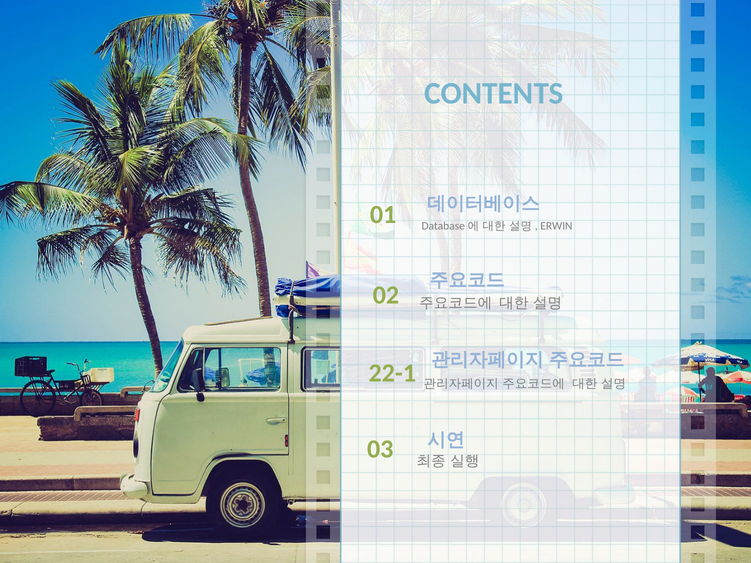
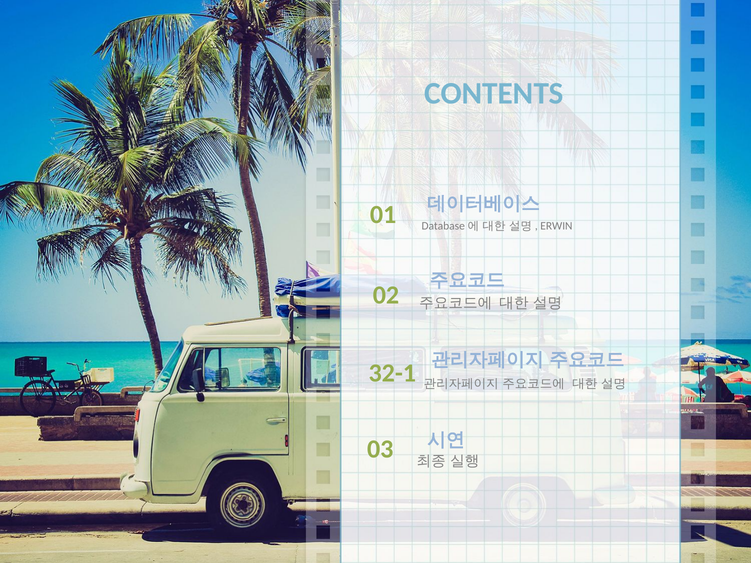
22-1: 22-1 -> 32-1
